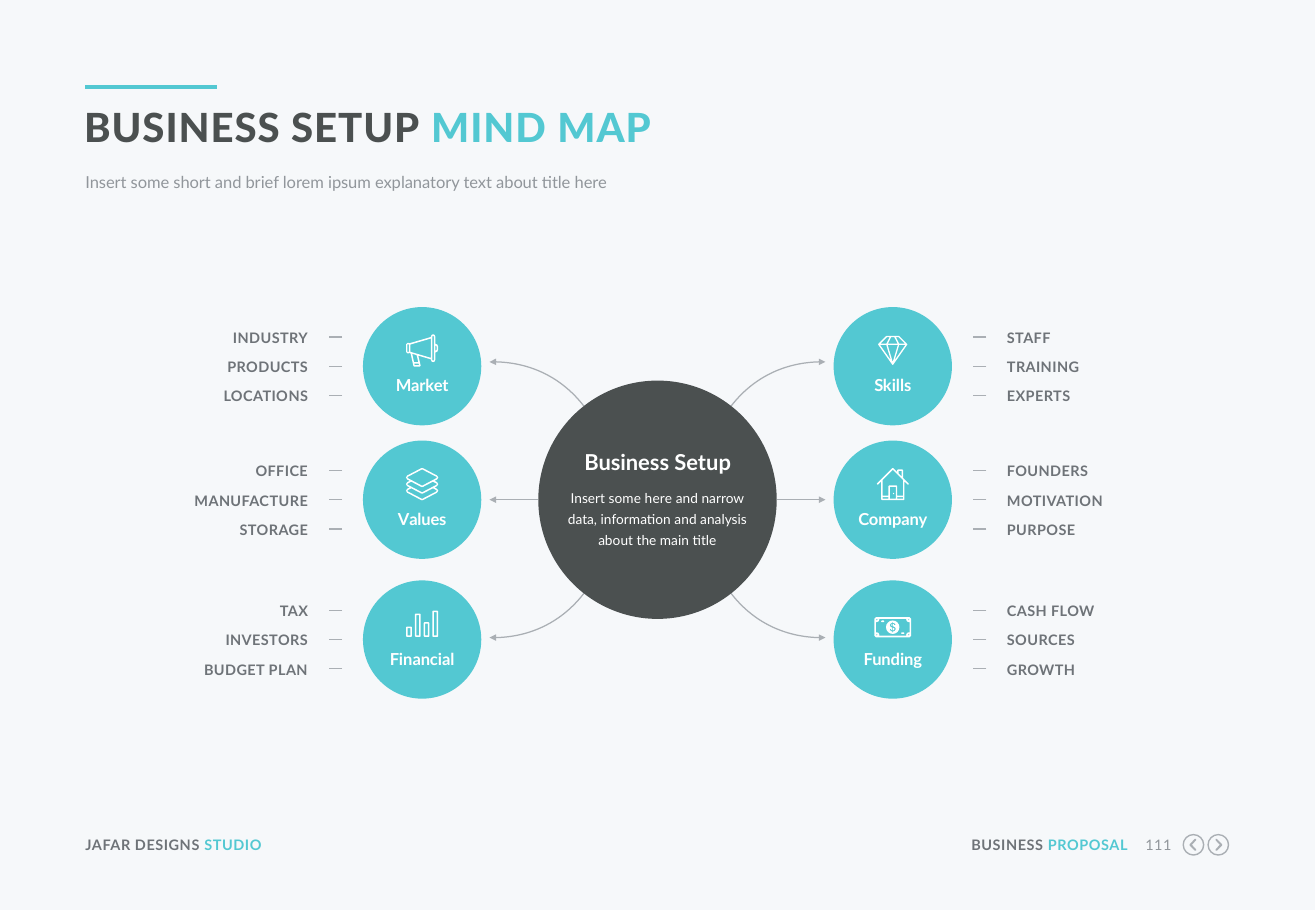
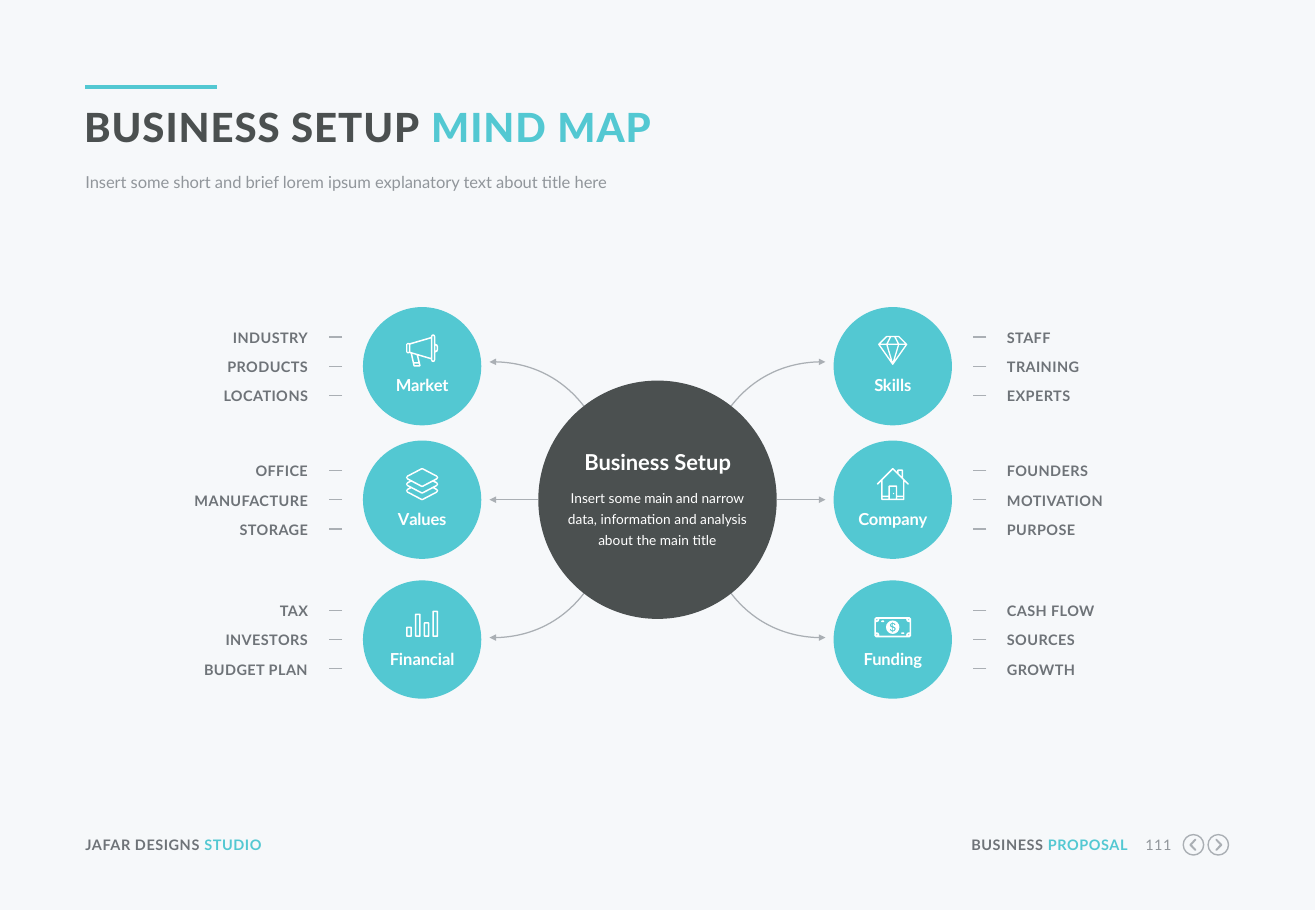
some here: here -> main
